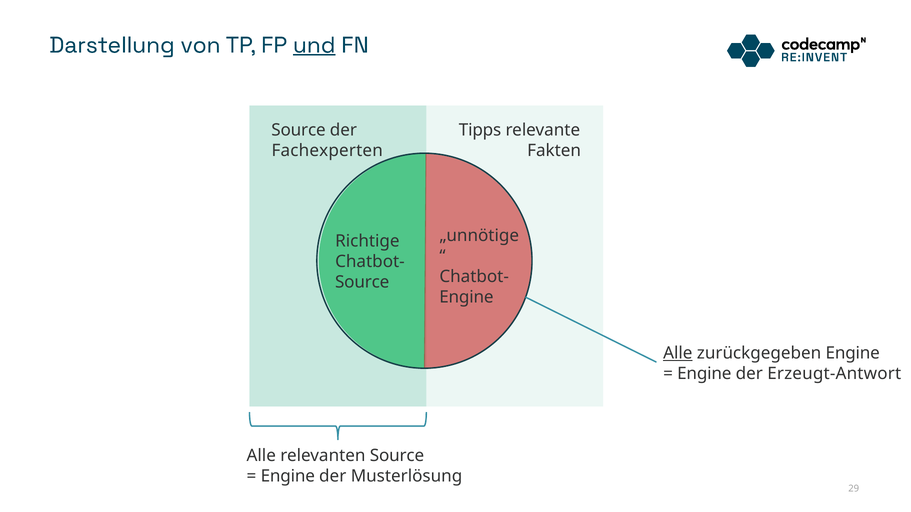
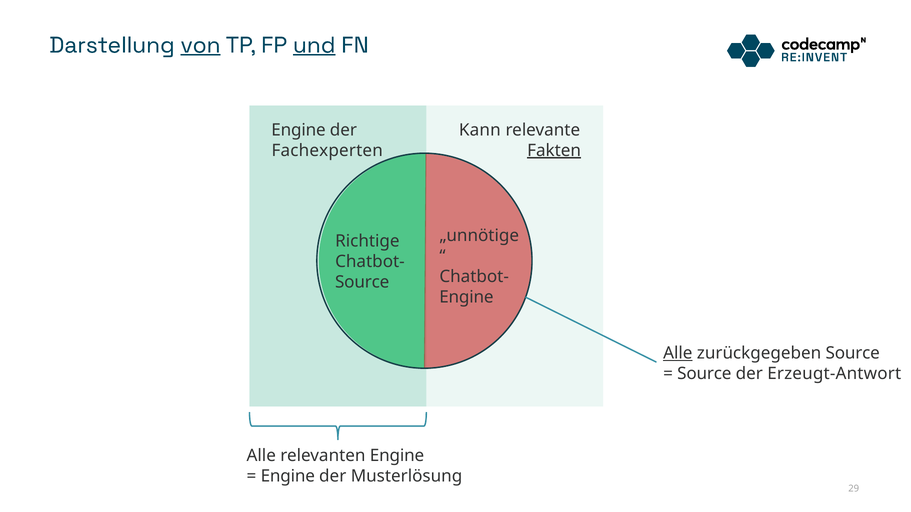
von underline: none -> present
Source at (299, 130): Source -> Engine
Tipps: Tipps -> Kann
Fakten underline: none -> present
zurückgegeben Engine: Engine -> Source
Engine at (704, 374): Engine -> Source
relevanten Source: Source -> Engine
